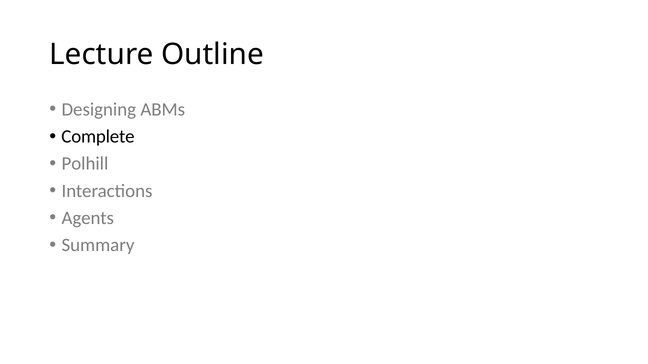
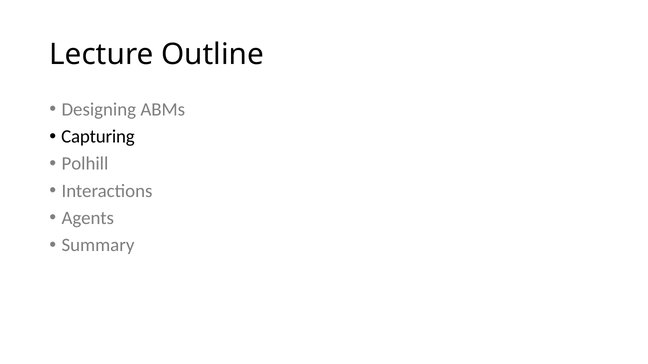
Complete: Complete -> Capturing
